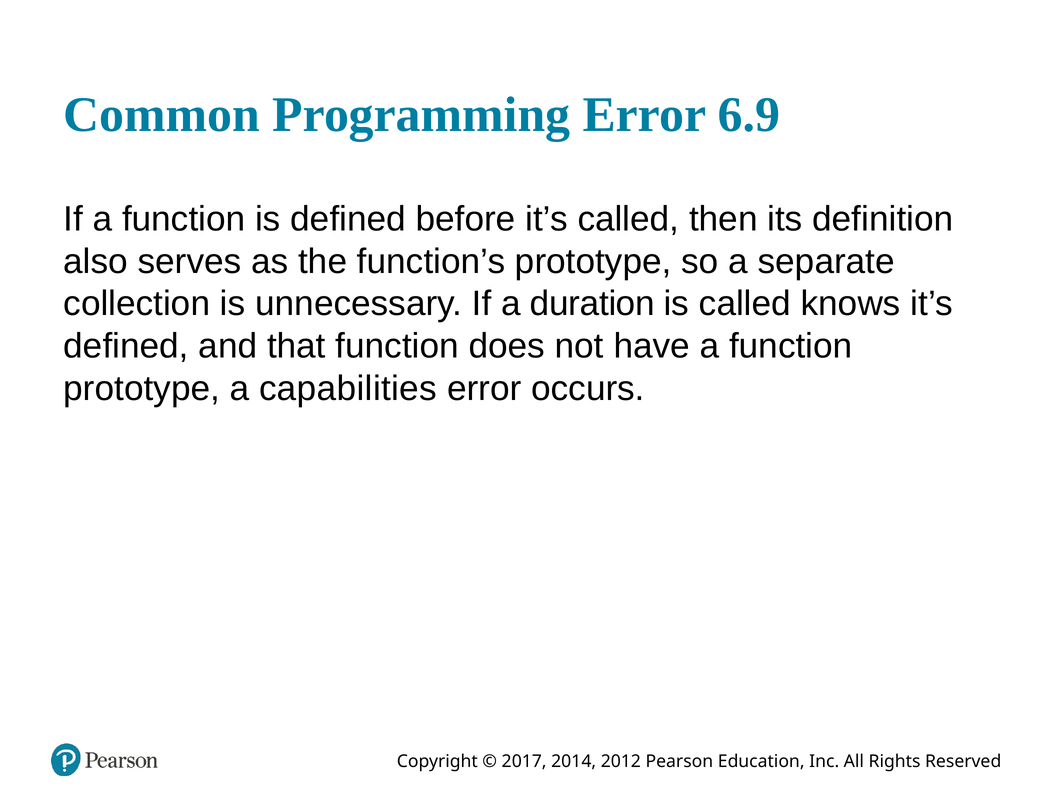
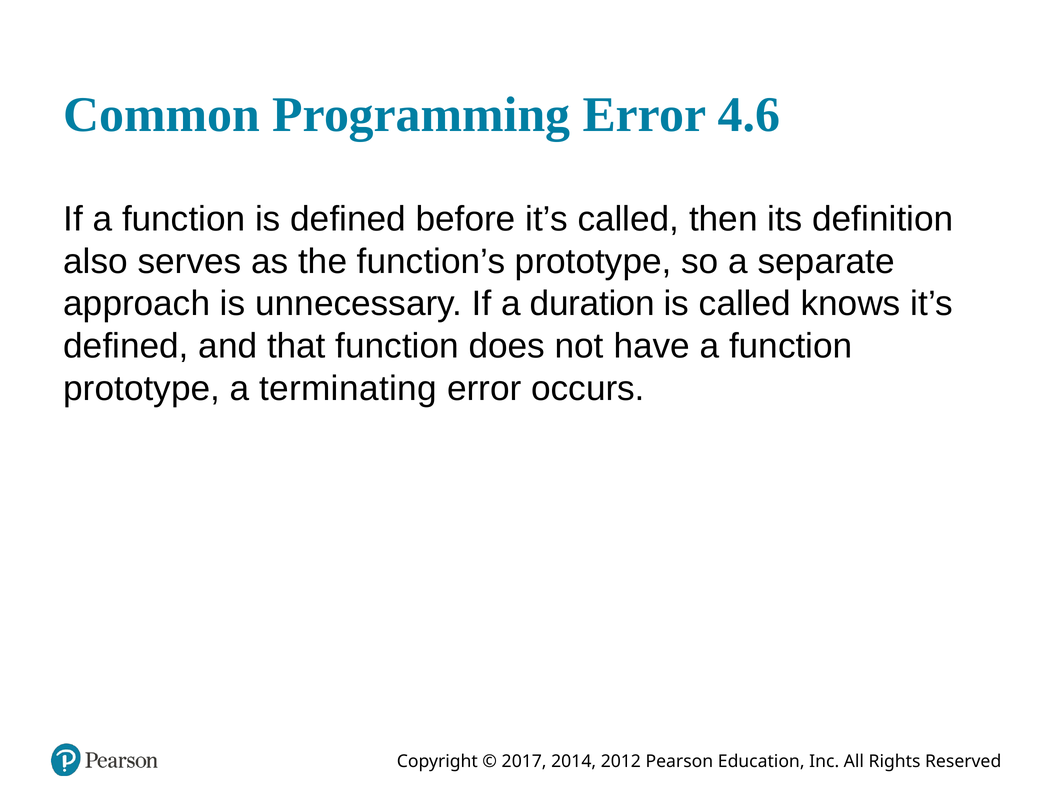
6.9: 6.9 -> 4.6
collection: collection -> approach
capabilities: capabilities -> terminating
